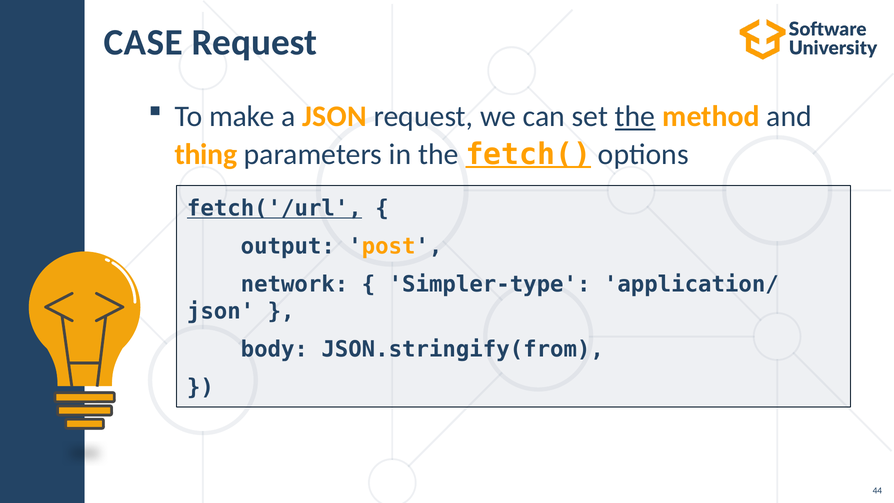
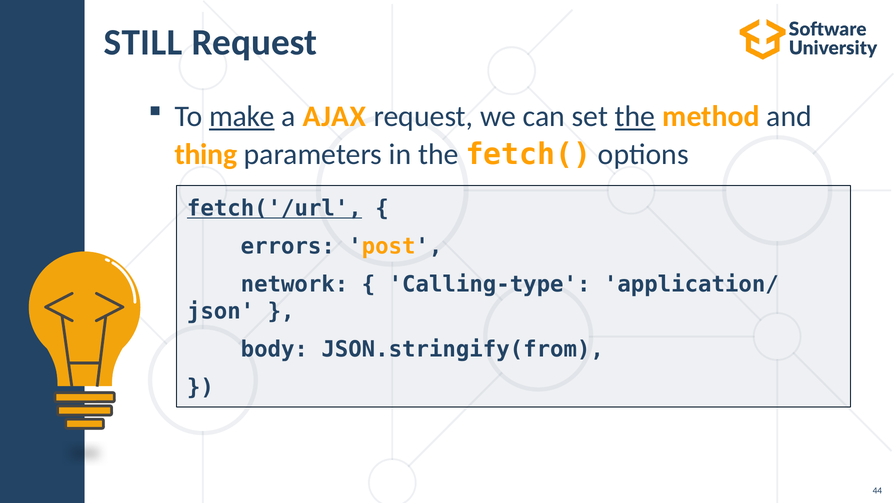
CASE: CASE -> STILL
make underline: none -> present
a JSON: JSON -> AJAX
fetch( underline: present -> none
output: output -> errors
Simpler-type: Simpler-type -> Calling-type
